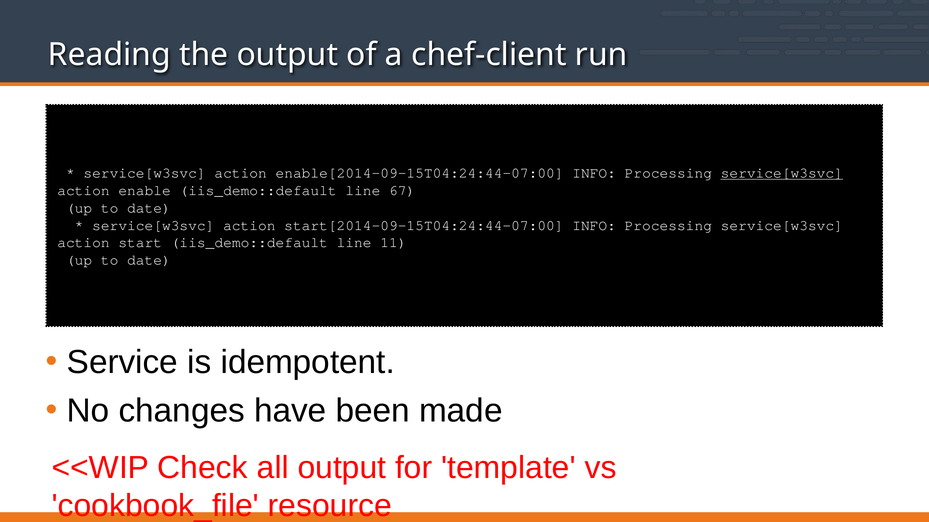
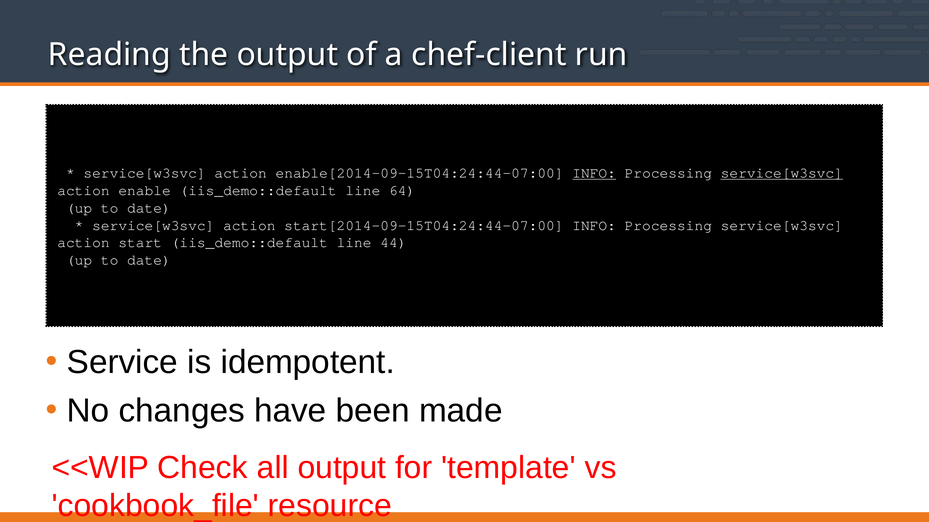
INFO at (594, 173) underline: none -> present
67: 67 -> 64
11: 11 -> 44
